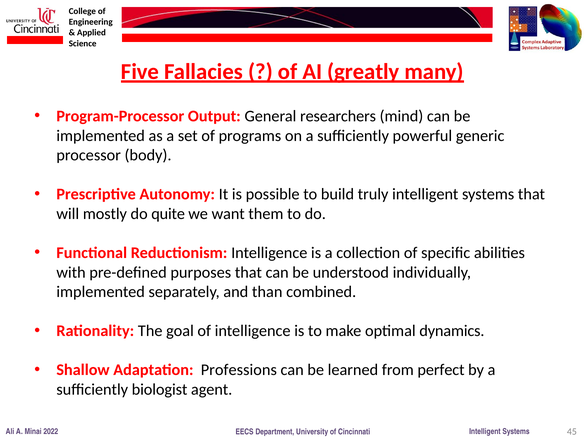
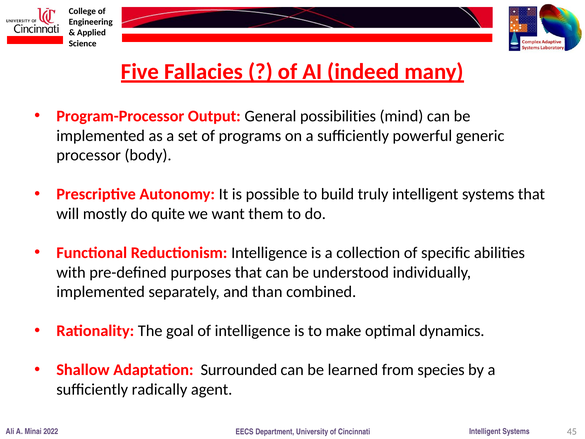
greatly: greatly -> indeed
researchers: researchers -> possibilities
Professions: Professions -> Surrounded
perfect: perfect -> species
biologist: biologist -> radically
